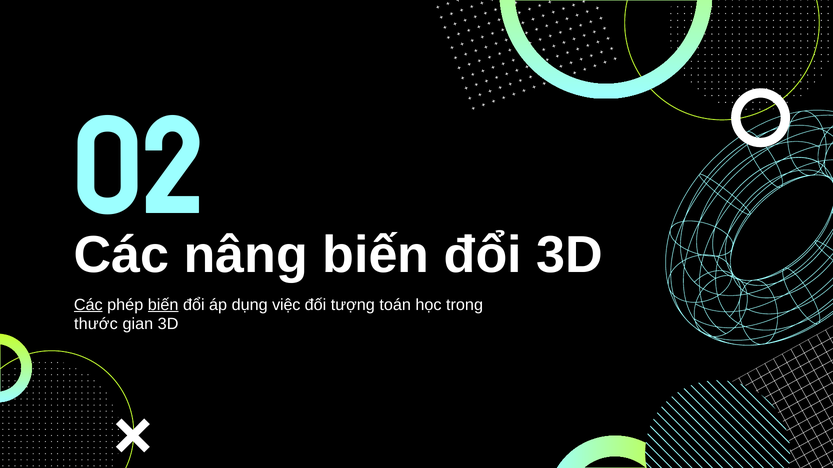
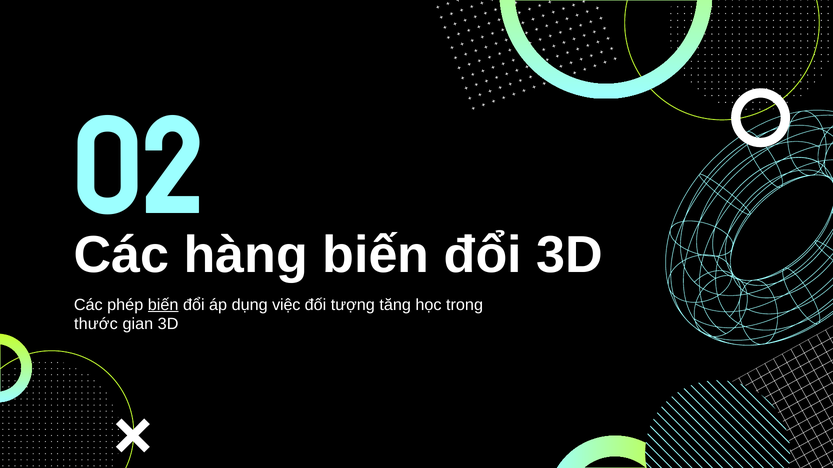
nâng: nâng -> hàng
Các at (88, 305) underline: present -> none
toán: toán -> tăng
